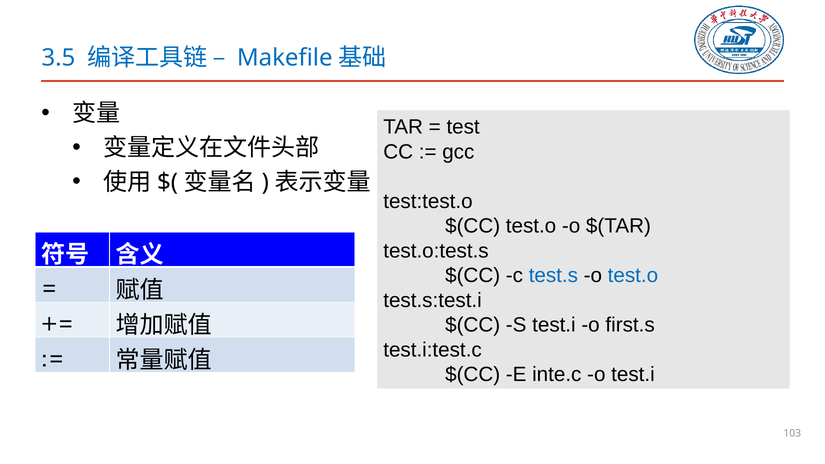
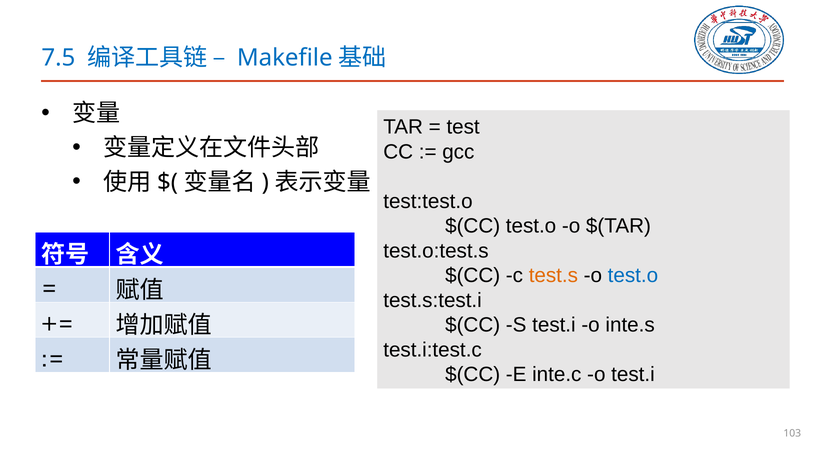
3.5: 3.5 -> 7.5
test.s colour: blue -> orange
first.s: first.s -> inte.s
